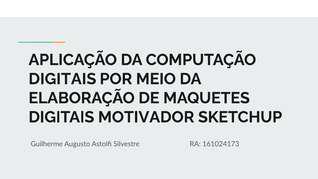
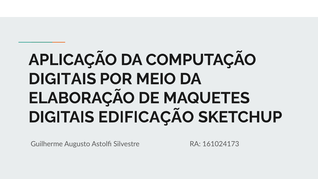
MOTIVADOR: MOTIVADOR -> EDIFICAÇÃO
